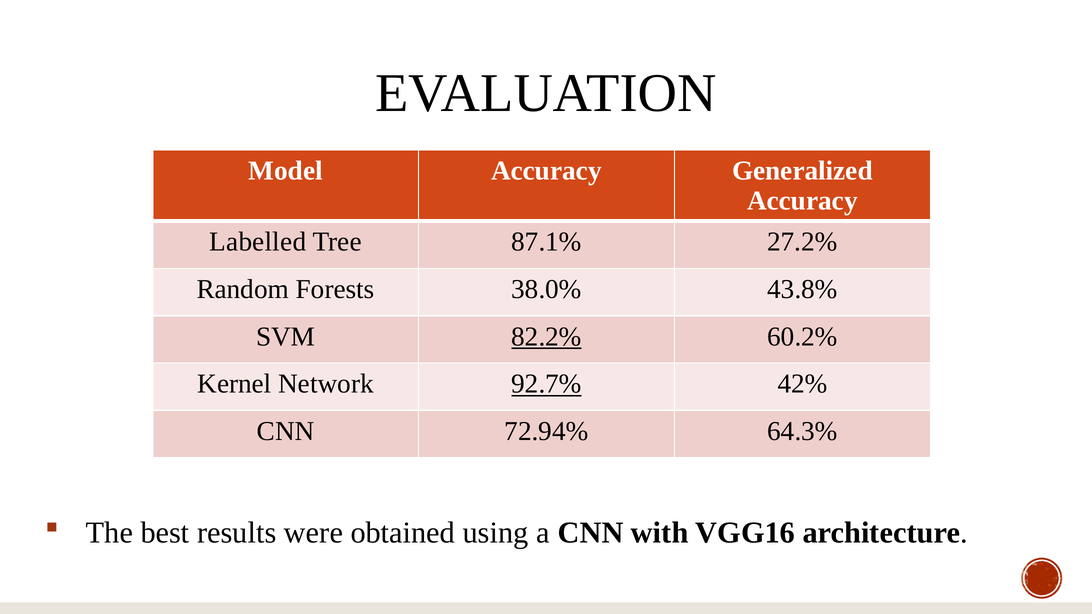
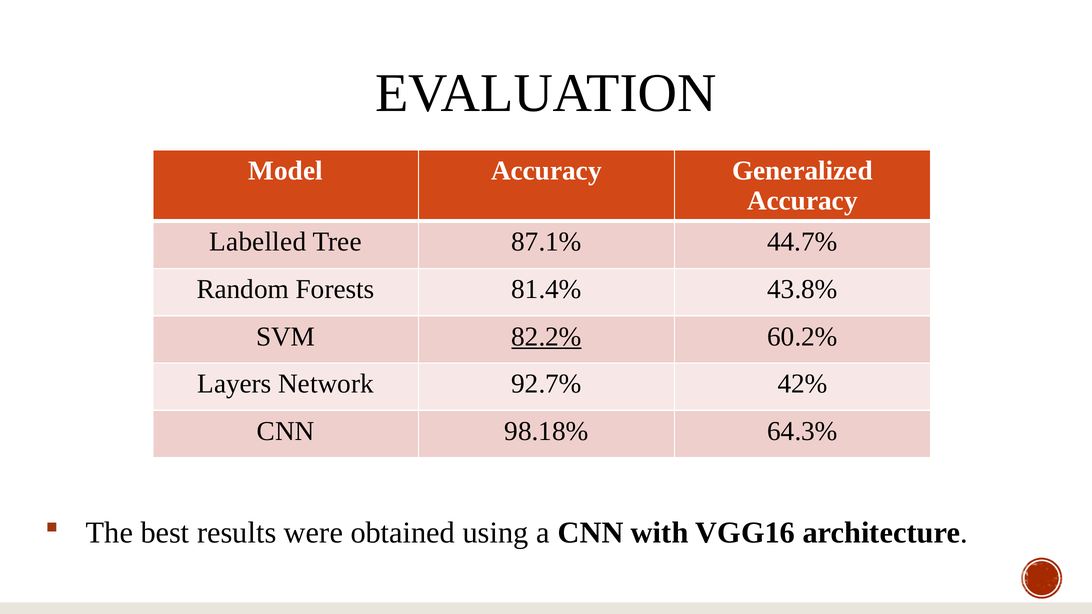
27.2%: 27.2% -> 44.7%
38.0%: 38.0% -> 81.4%
Kernel: Kernel -> Layers
92.7% underline: present -> none
72.94%: 72.94% -> 98.18%
